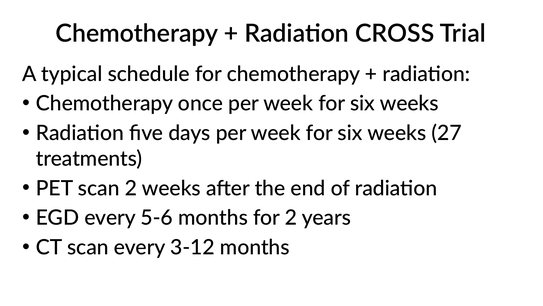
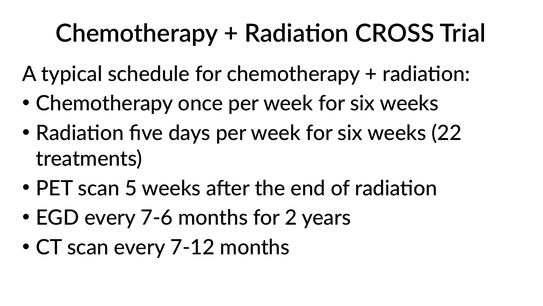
27: 27 -> 22
scan 2: 2 -> 5
5-6: 5-6 -> 7-6
3-12: 3-12 -> 7-12
